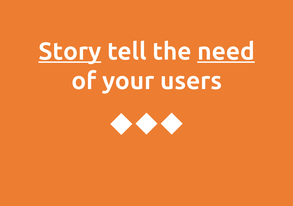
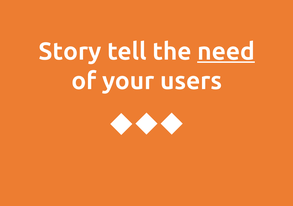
Story underline: present -> none
